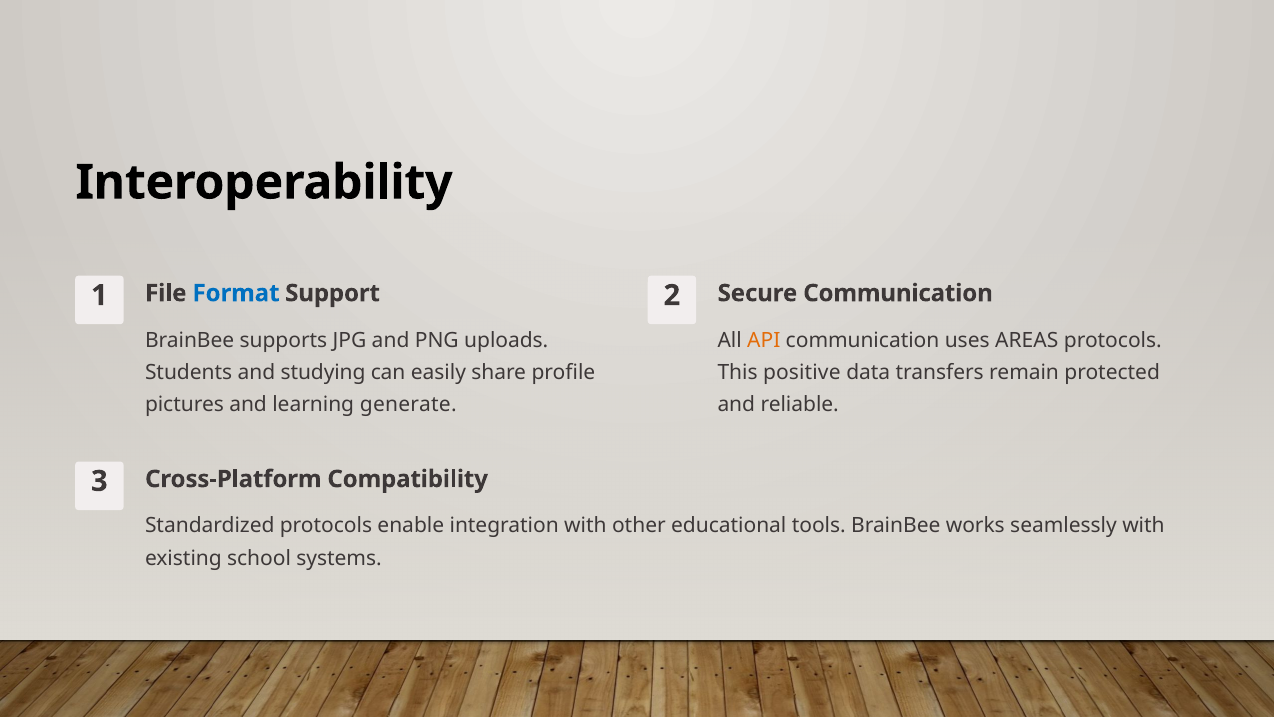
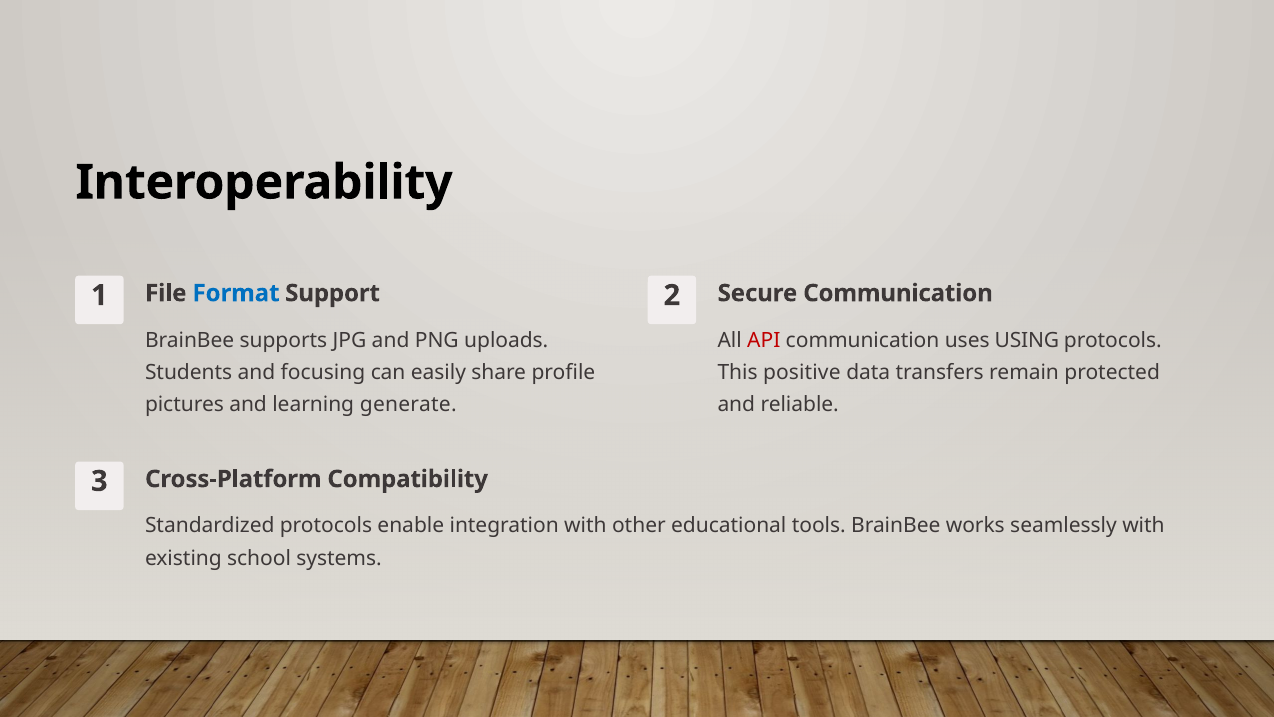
API colour: orange -> red
AREAS: AREAS -> USING
studying: studying -> focusing
